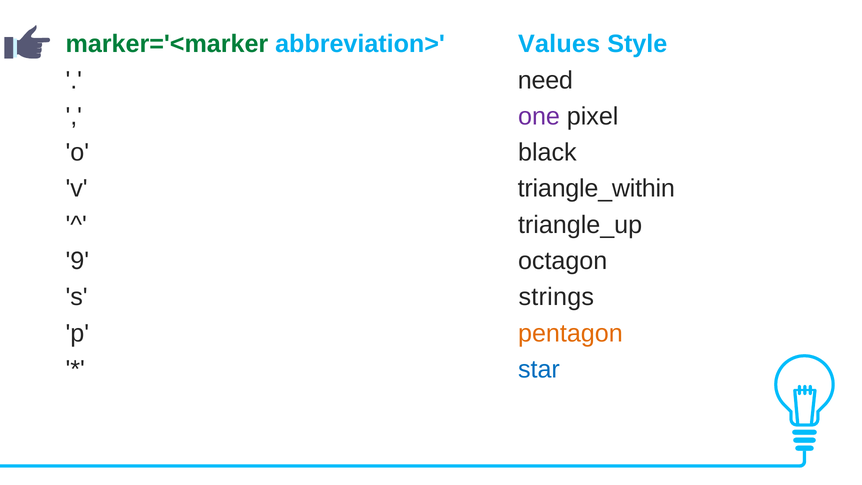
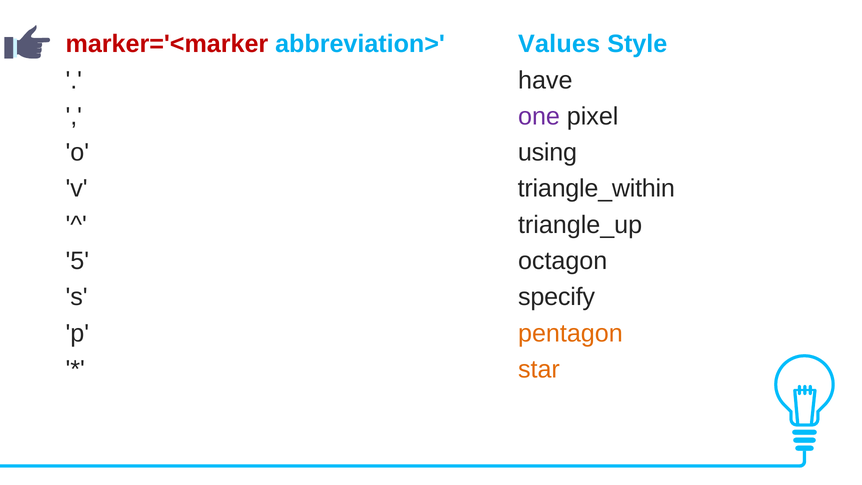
marker='<marker colour: green -> red
need: need -> have
black: black -> using
9: 9 -> 5
strings: strings -> specify
star colour: blue -> orange
